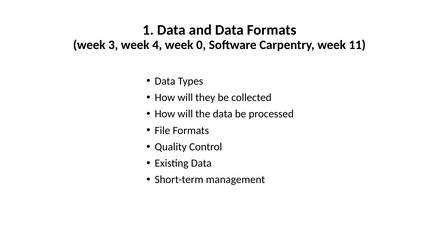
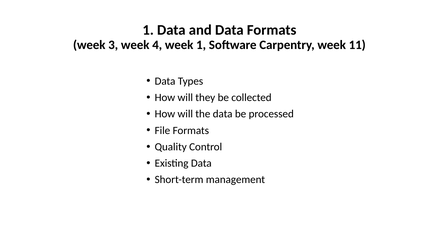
week 0: 0 -> 1
